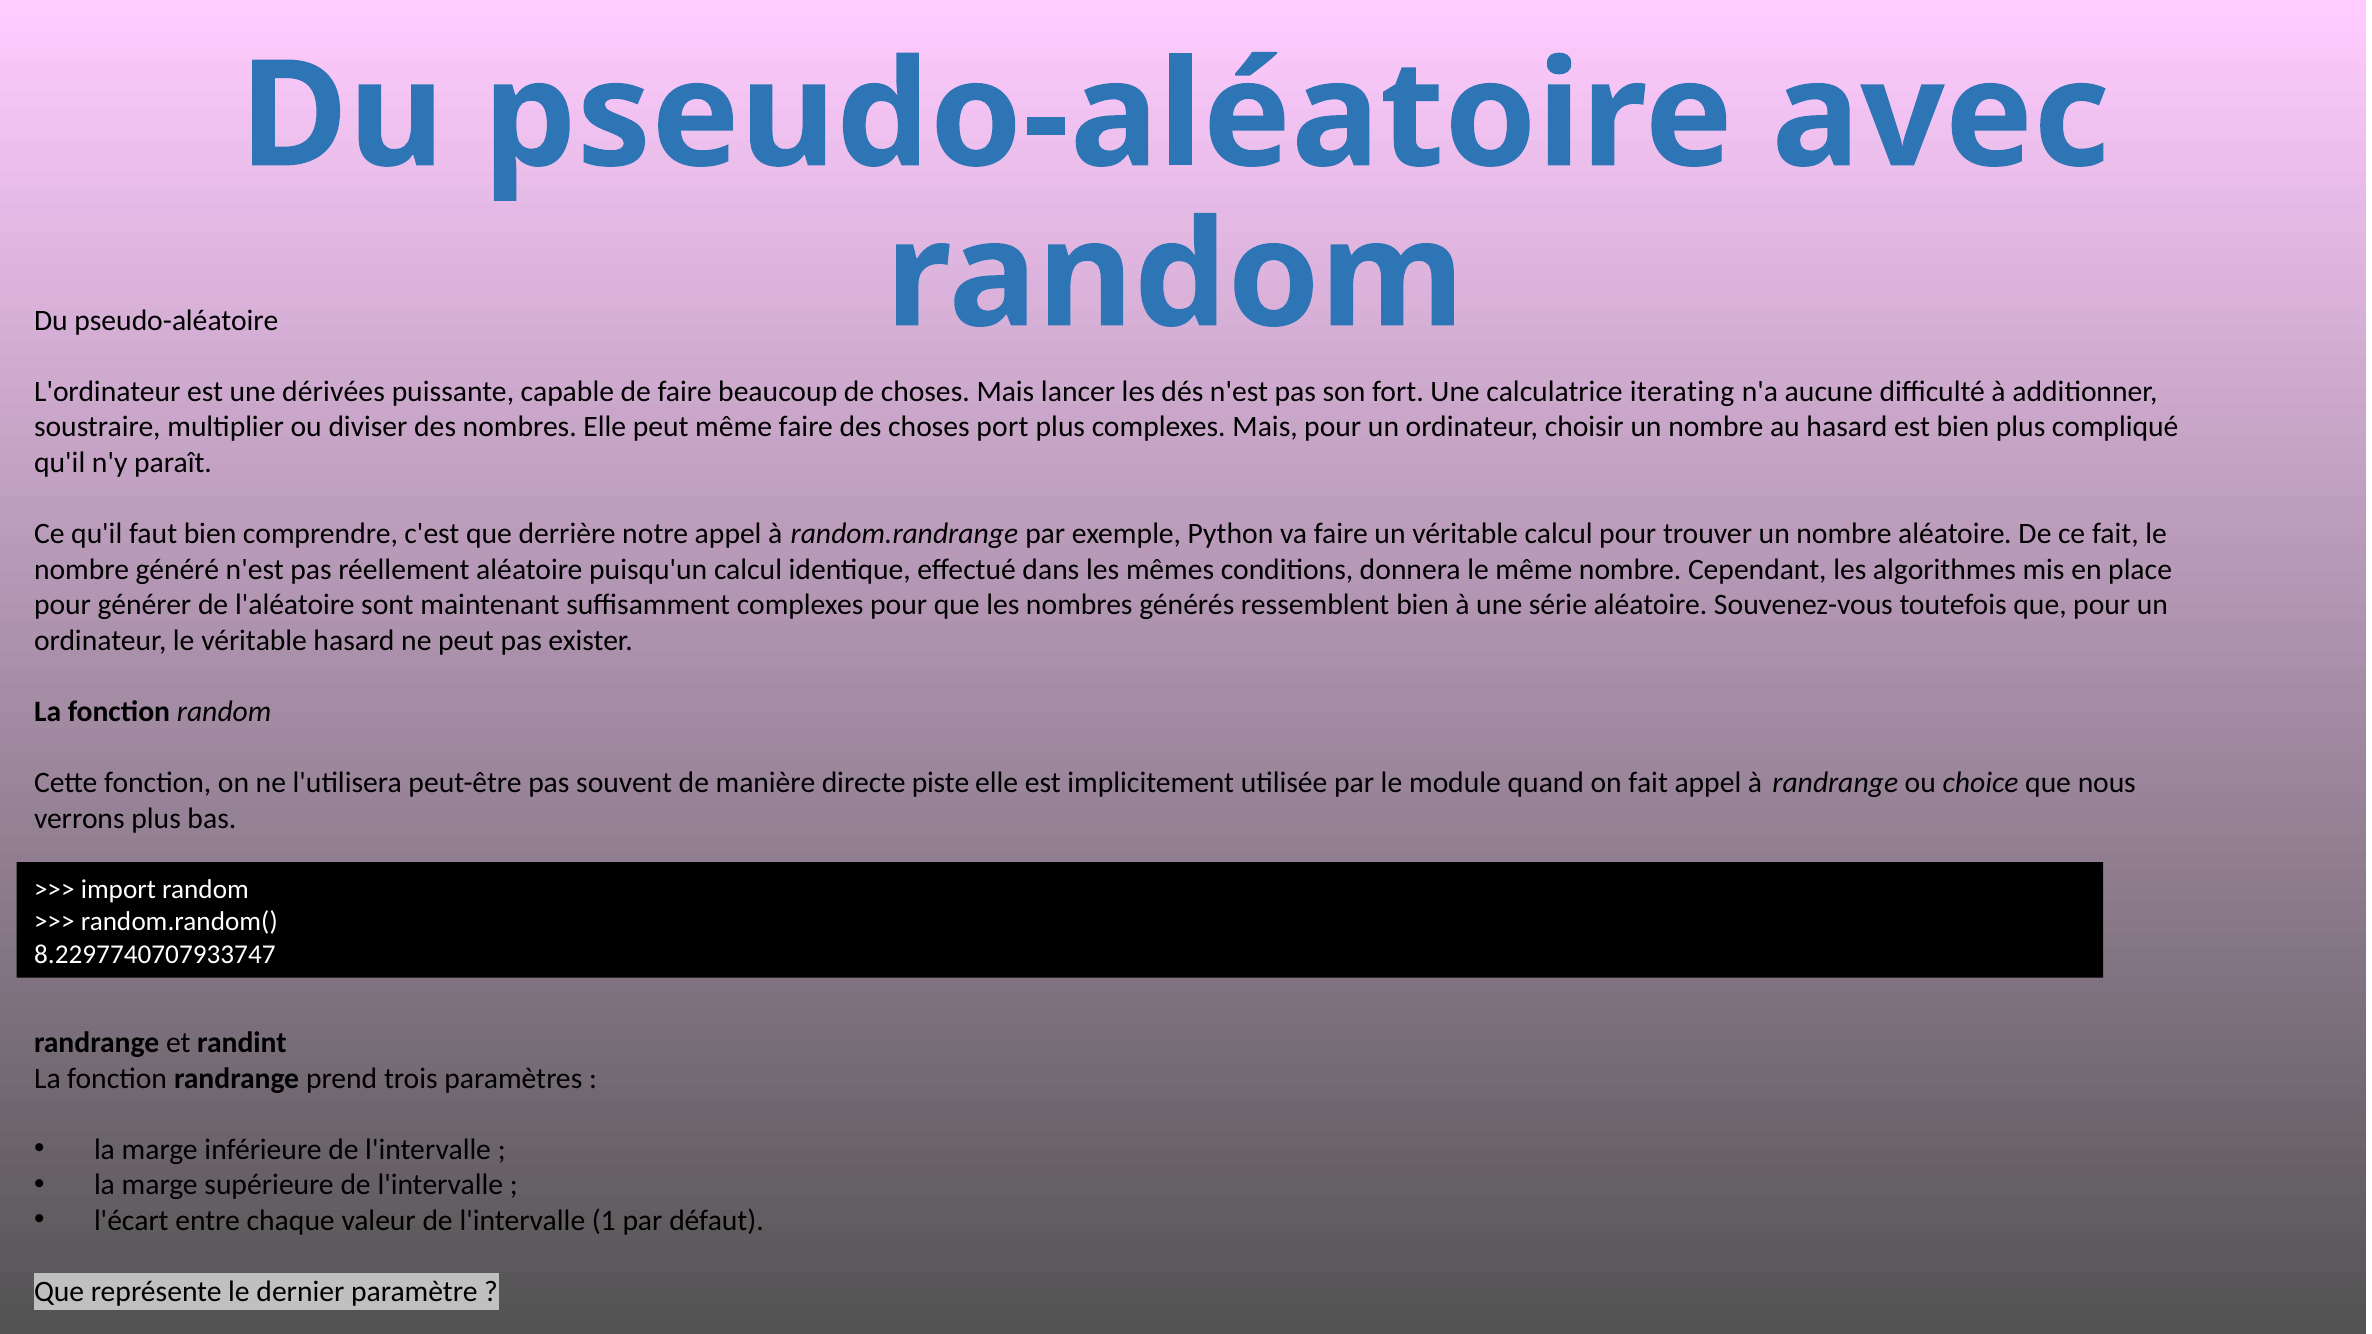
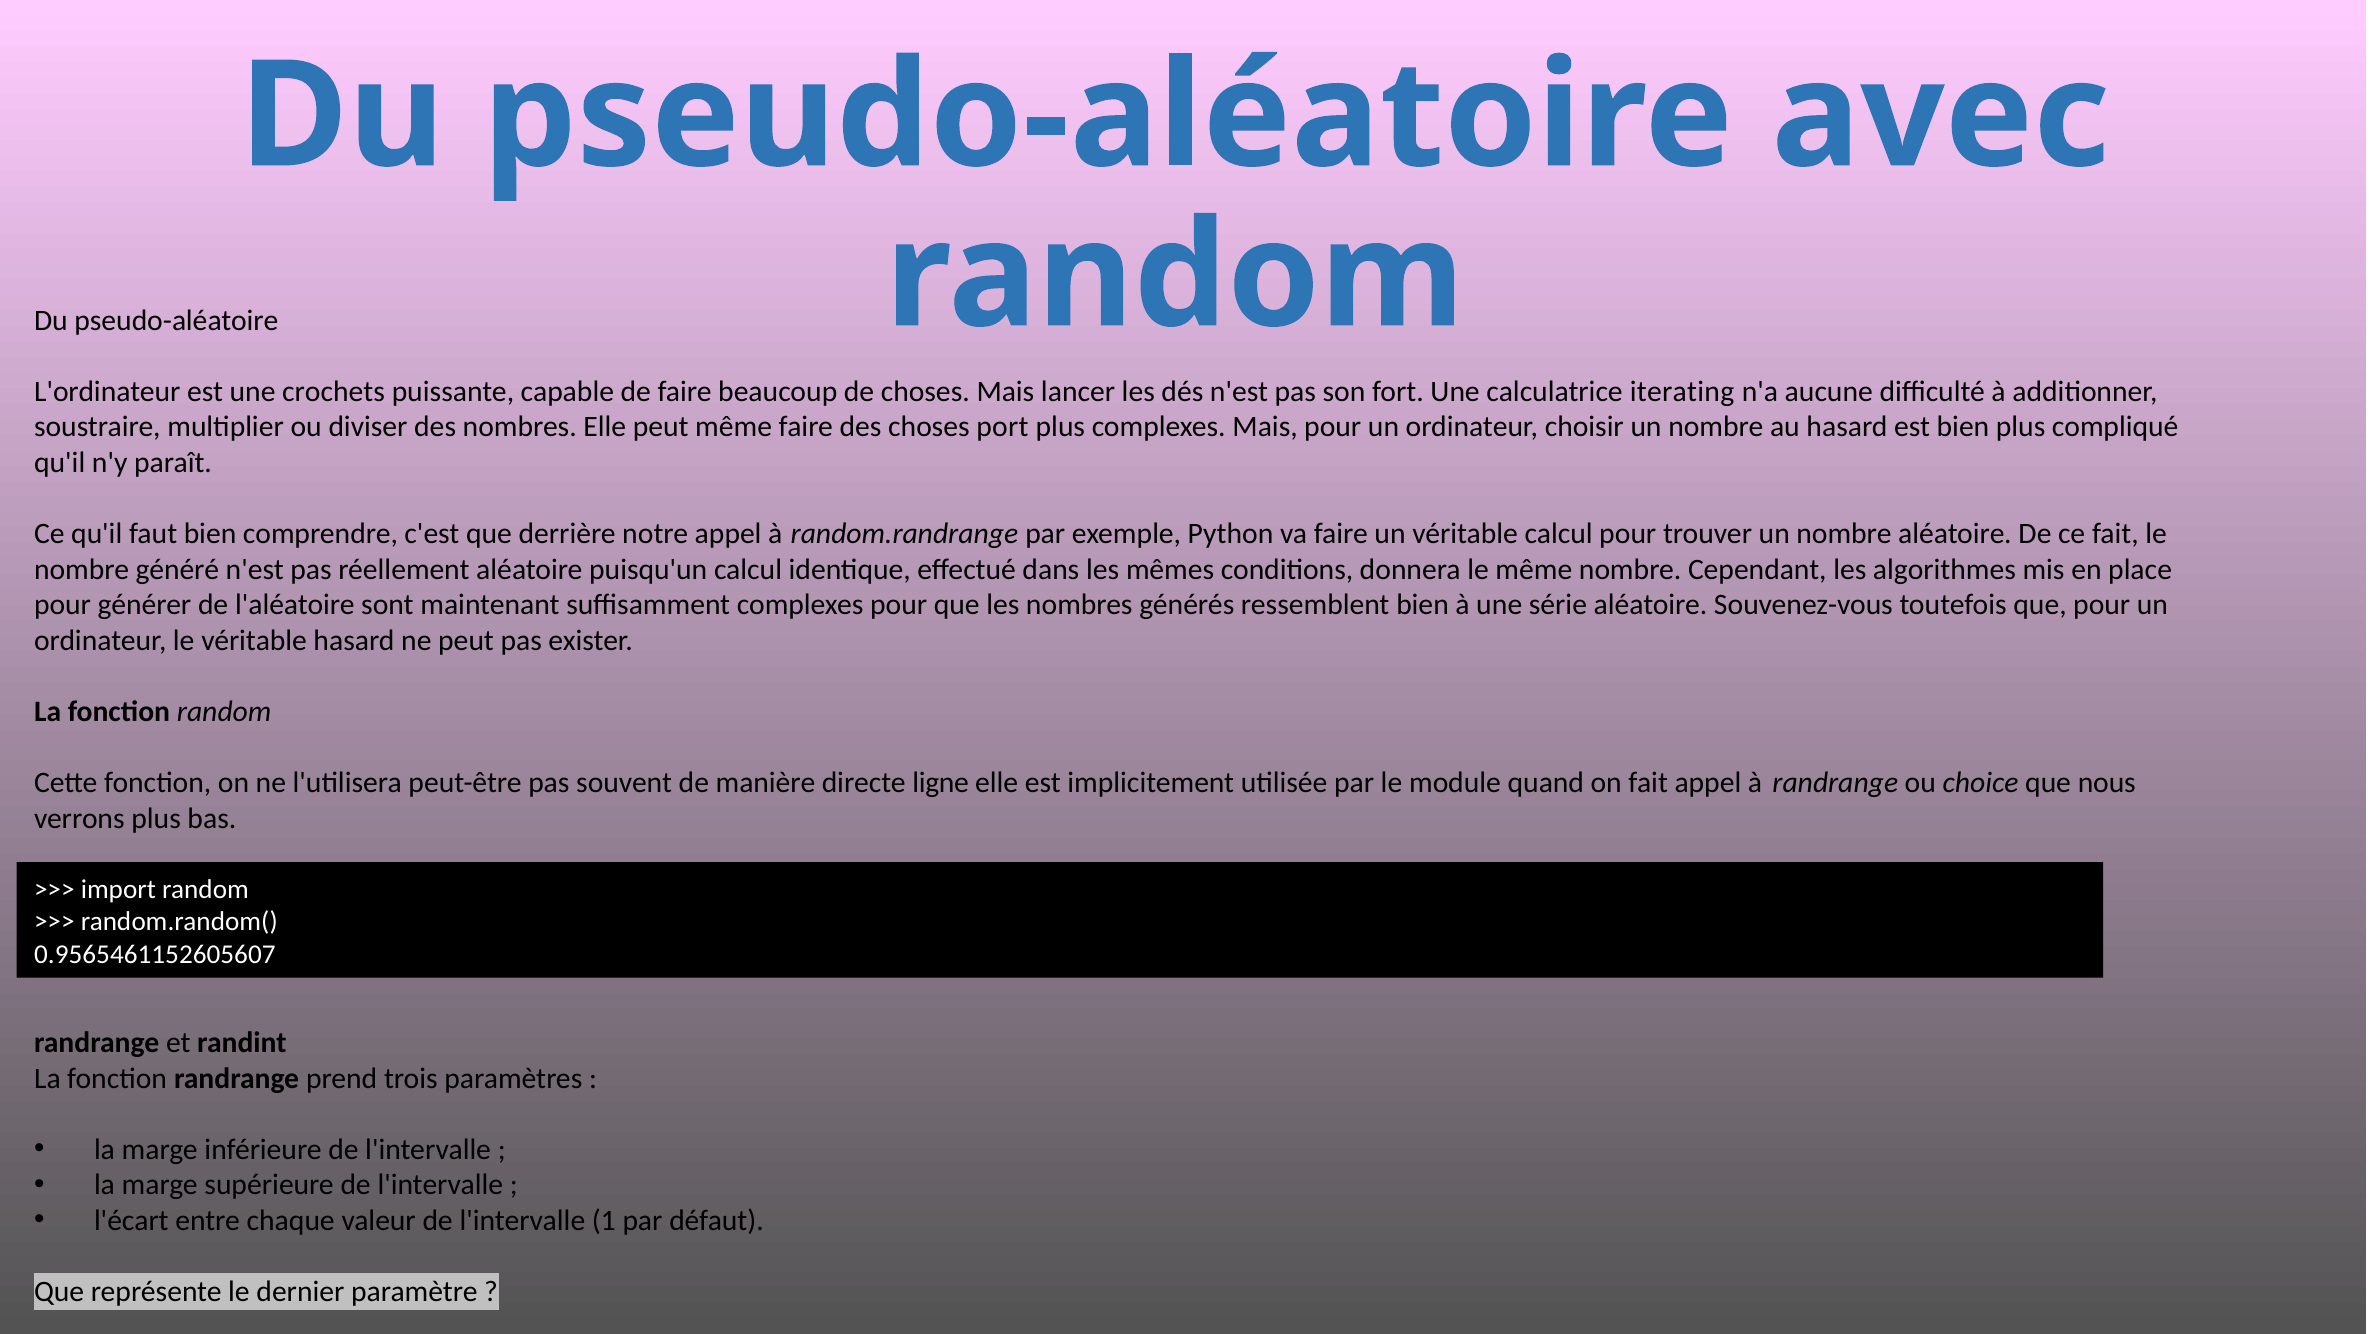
dérivées: dérivées -> crochets
piste: piste -> ligne
8.2297740707933747: 8.2297740707933747 -> 0.9565461152605607
